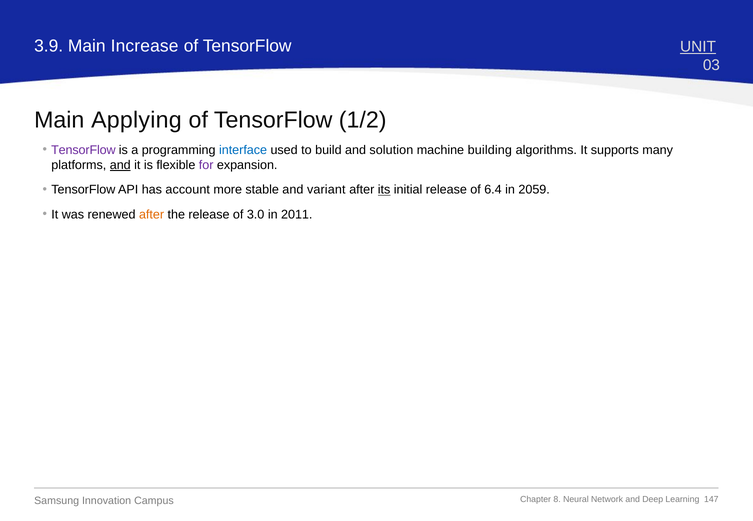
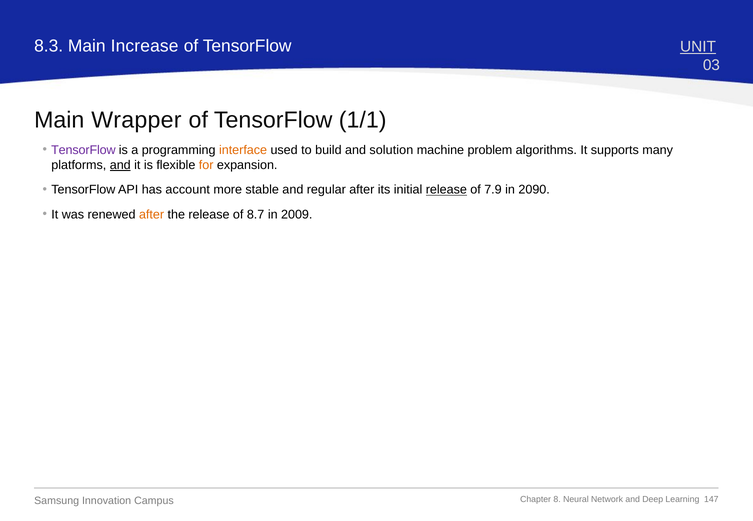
3.9: 3.9 -> 8.3
Applying: Applying -> Wrapper
1/2: 1/2 -> 1/1
interface colour: blue -> orange
building: building -> problem
for colour: purple -> orange
variant: variant -> regular
its underline: present -> none
release at (446, 190) underline: none -> present
6.4: 6.4 -> 7.9
2059: 2059 -> 2090
3.0: 3.0 -> 8.7
2011: 2011 -> 2009
